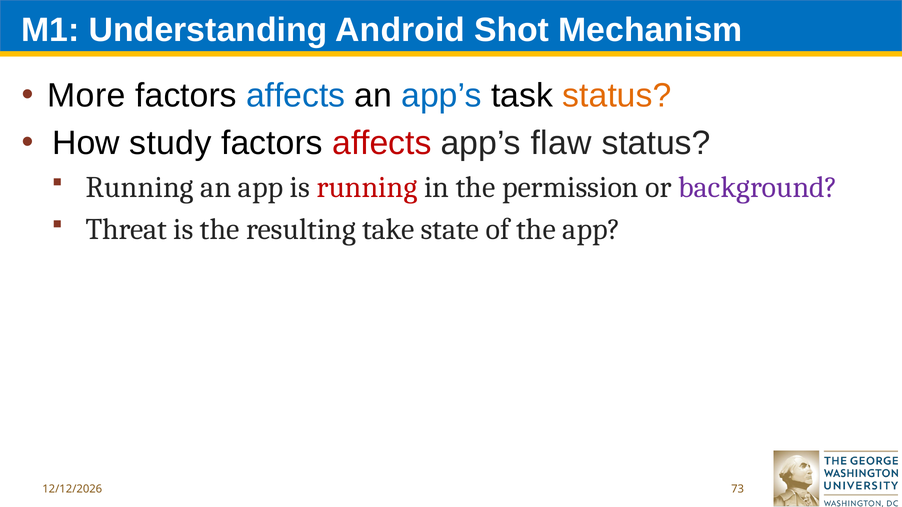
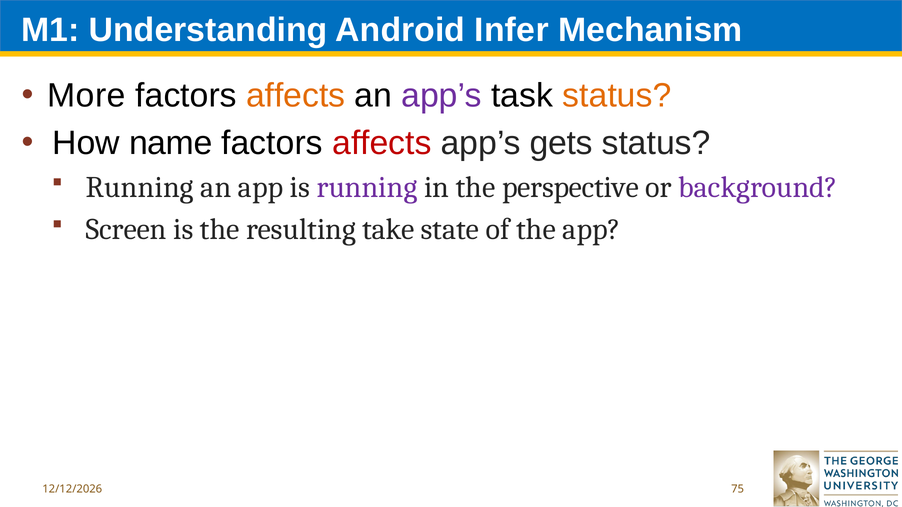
Shot: Shot -> Infer
affects at (296, 96) colour: blue -> orange
app’s at (442, 96) colour: blue -> purple
study: study -> name
flaw: flaw -> gets
running at (367, 187) colour: red -> purple
permission: permission -> perspective
Threat: Threat -> Screen
73: 73 -> 75
